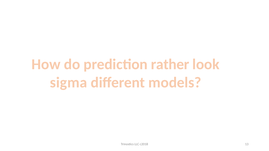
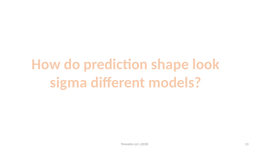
rather: rather -> shape
